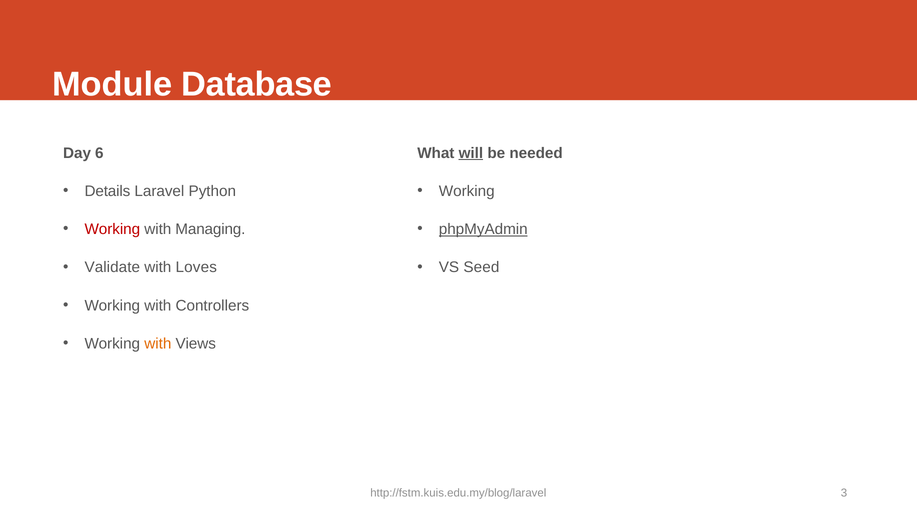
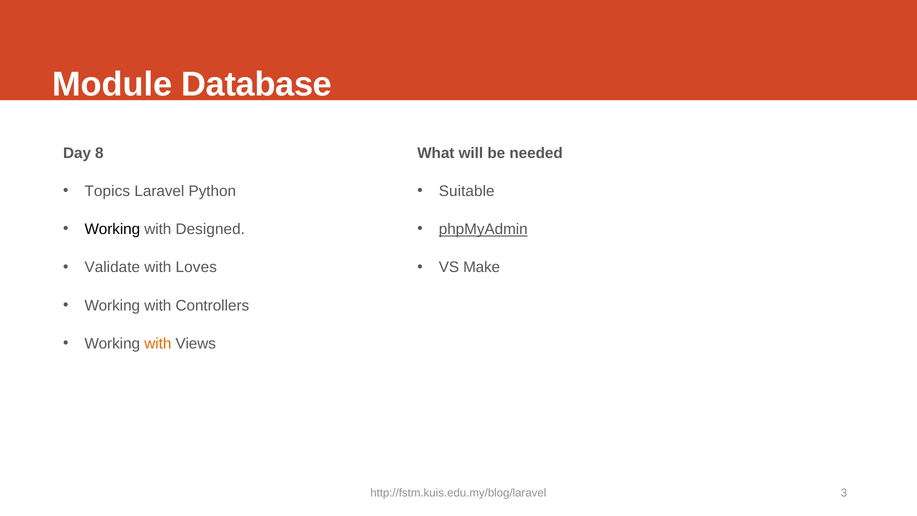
6: 6 -> 8
will underline: present -> none
Details: Details -> Topics
Working at (467, 191): Working -> Suitable
Working at (112, 229) colour: red -> black
Managing: Managing -> Designed
Seed: Seed -> Make
